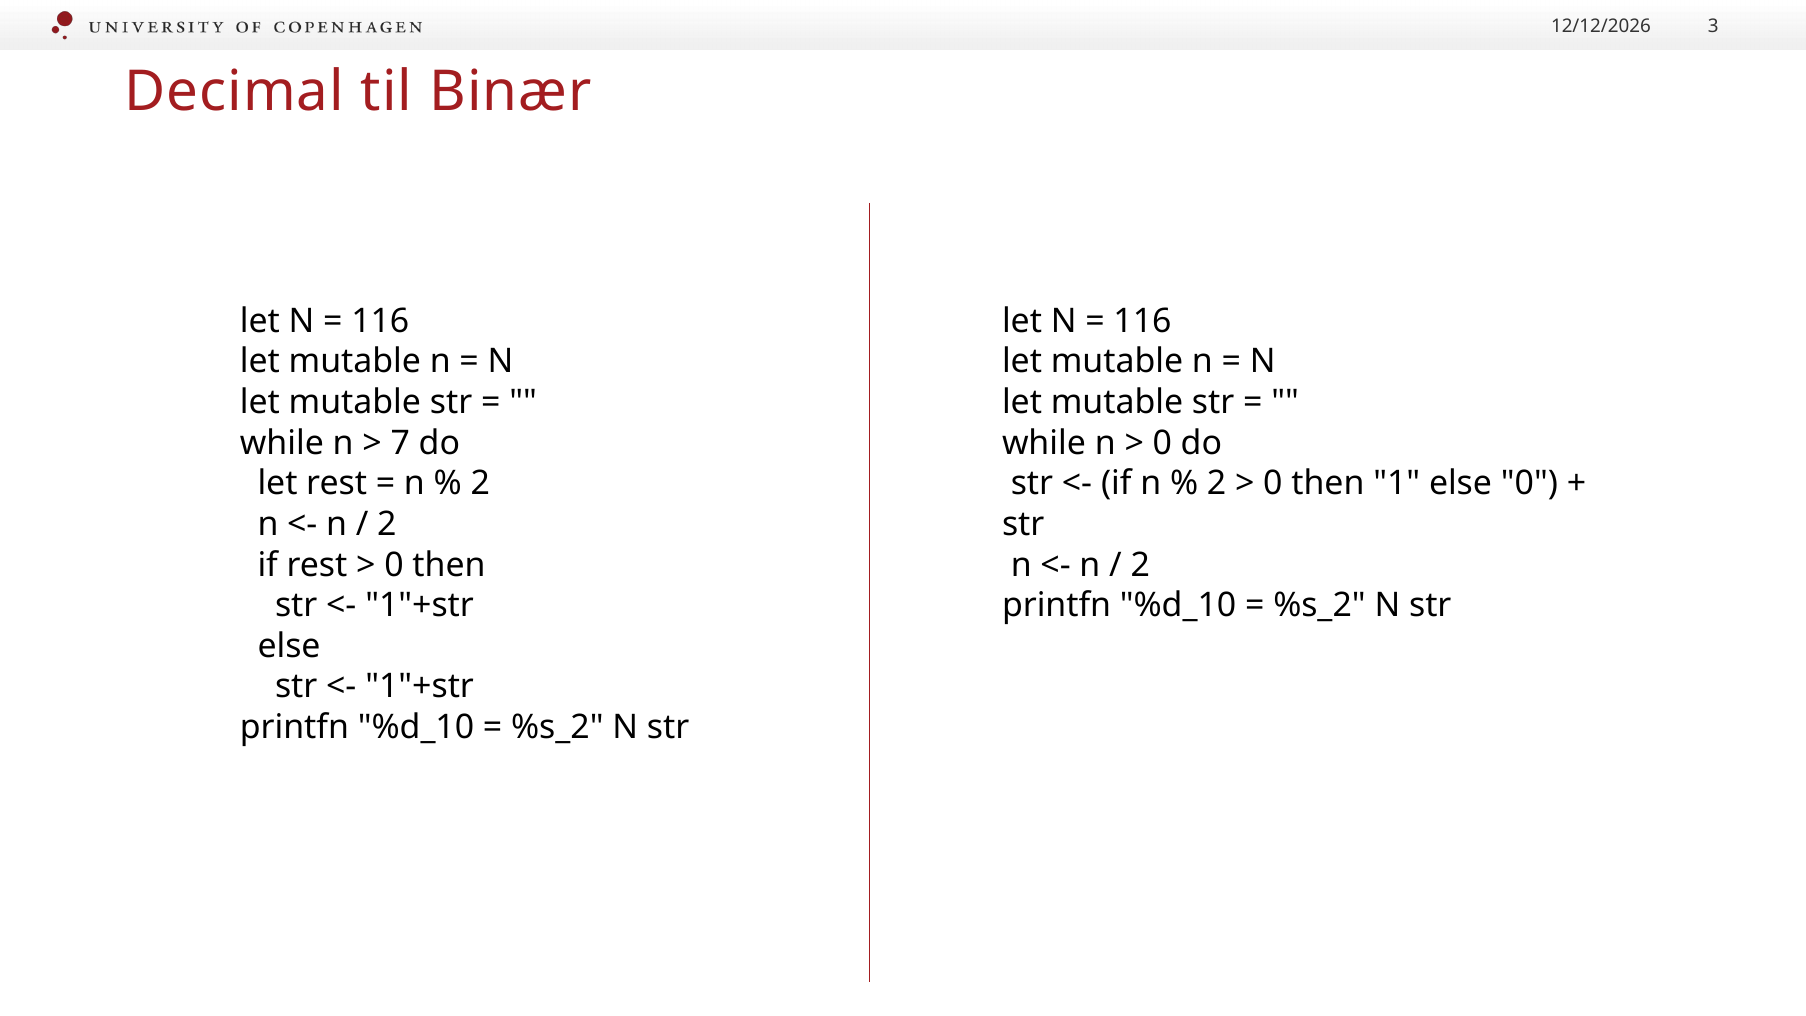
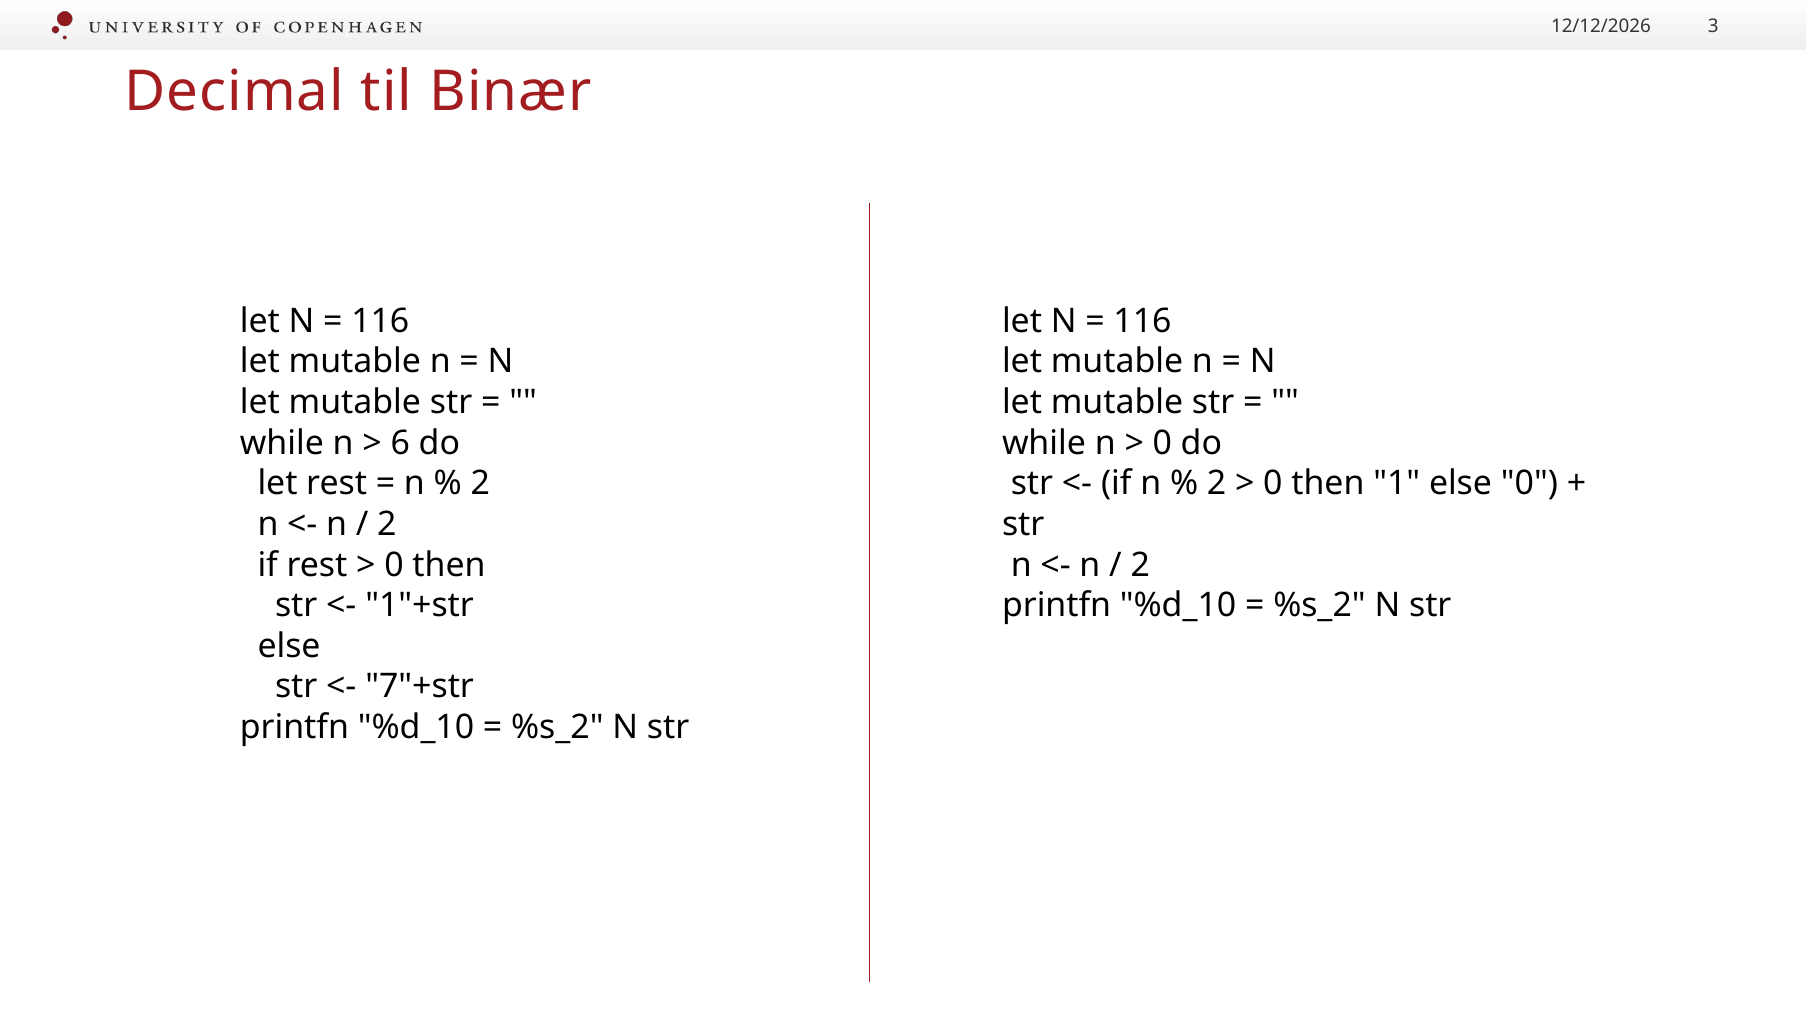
7: 7 -> 6
1"+str at (420, 687): 1"+str -> 7"+str
